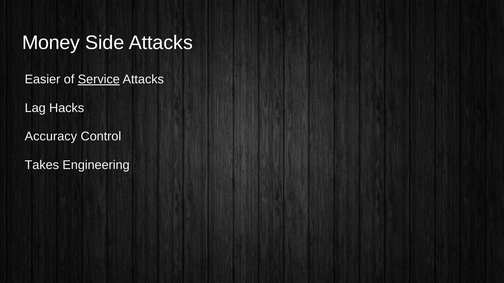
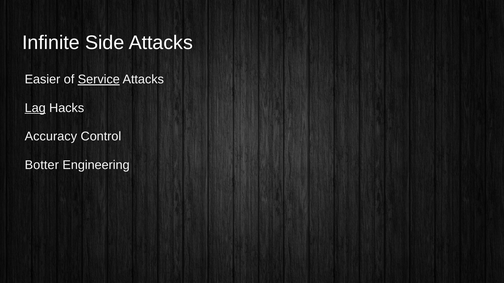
Money: Money -> Infinite
Lag underline: none -> present
Takes: Takes -> Botter
